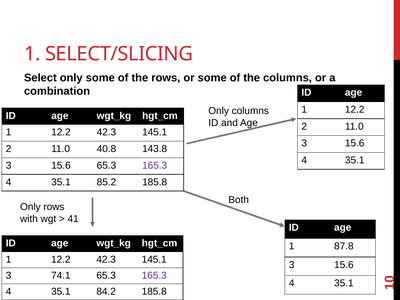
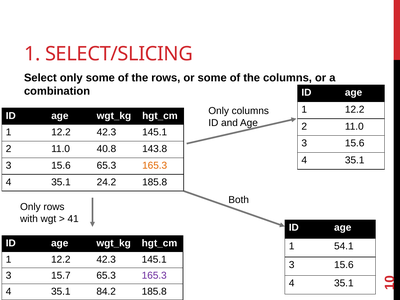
165.3 at (155, 166) colour: purple -> orange
85.2: 85.2 -> 24.2
87.8: 87.8 -> 54.1
74.1: 74.1 -> 15.7
